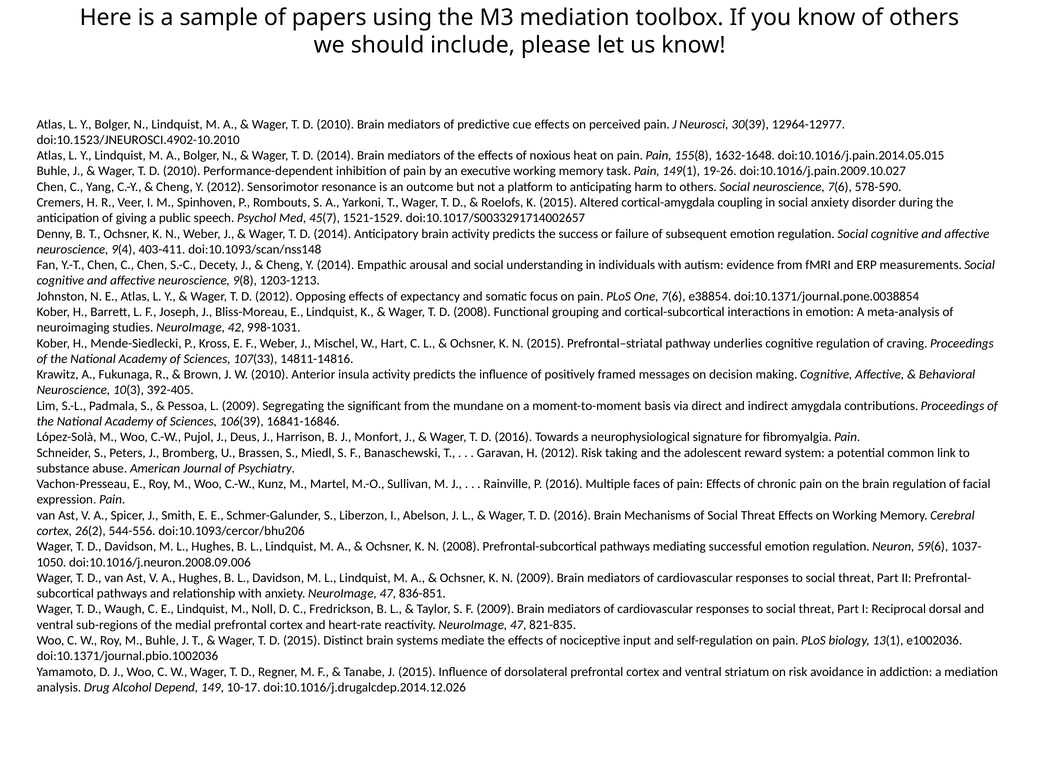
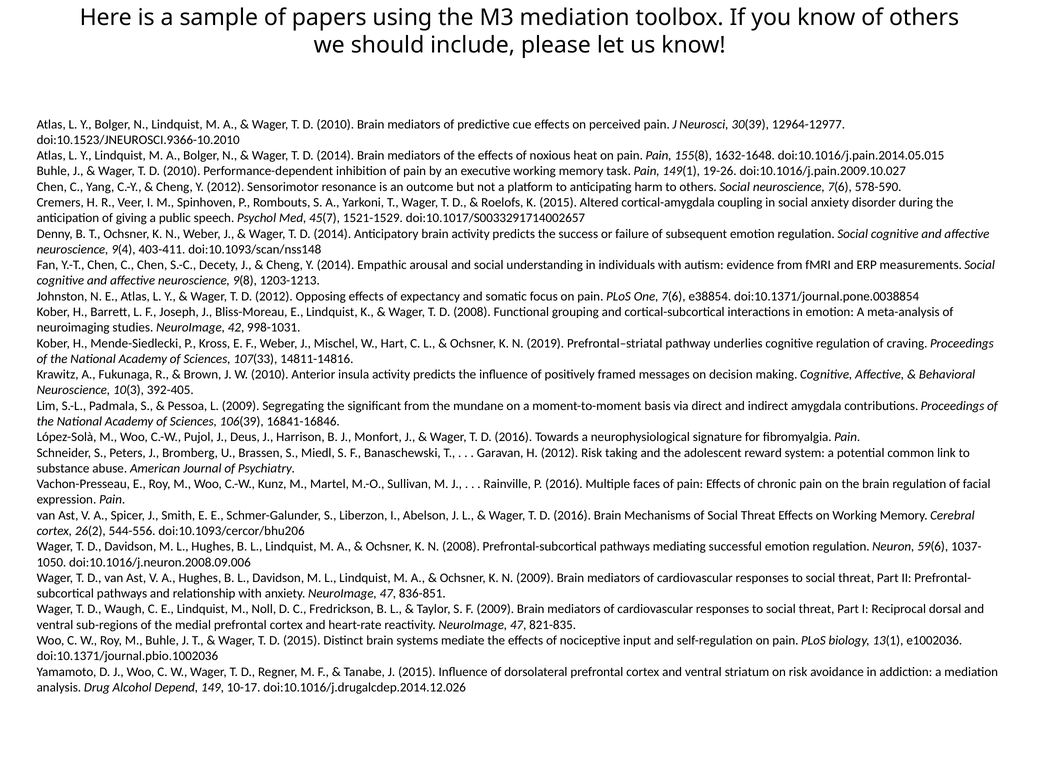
doi:10.1523/JNEUROSCI.4902-10.2010: doi:10.1523/JNEUROSCI.4902-10.2010 -> doi:10.1523/JNEUROSCI.9366-10.2010
N 2015: 2015 -> 2019
